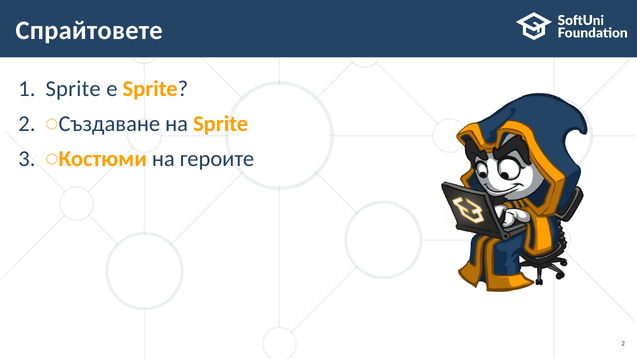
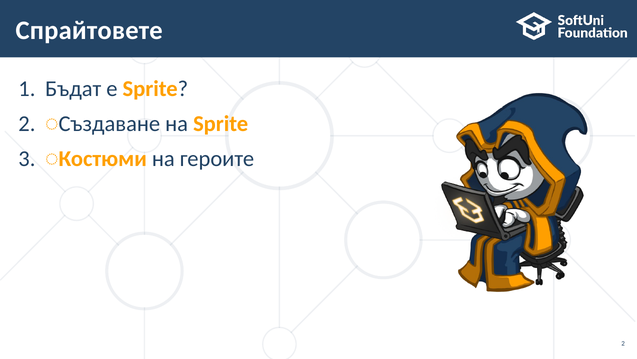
Sprite at (73, 89): Sprite -> Бъдат
